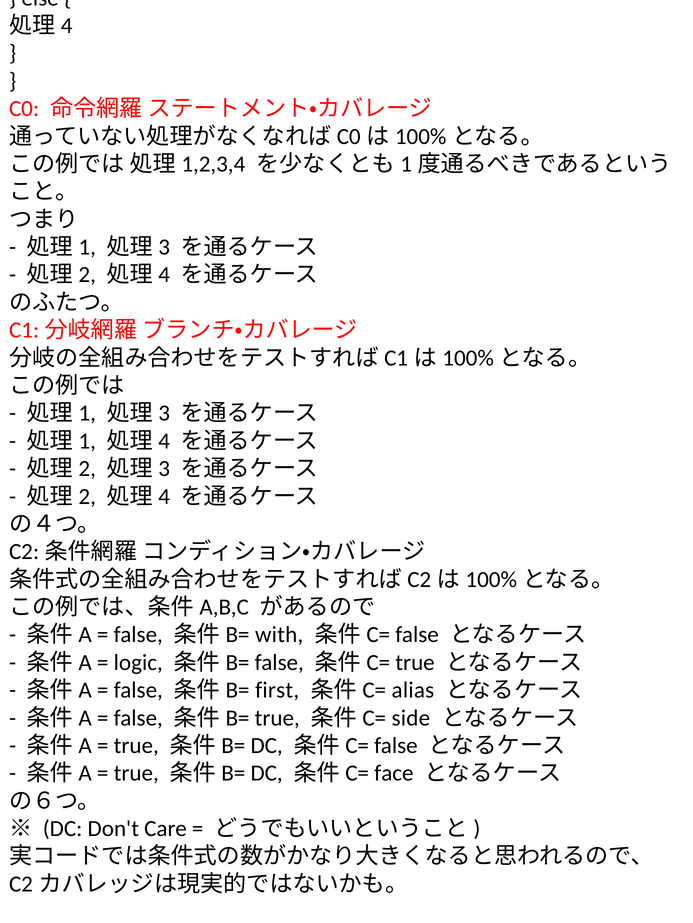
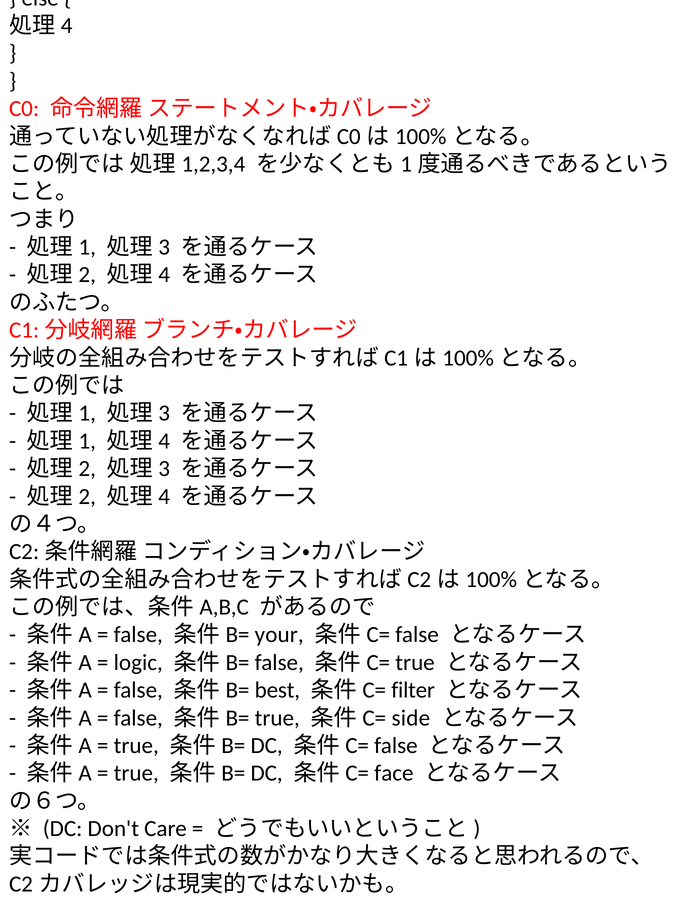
with: with -> your
first: first -> best
alias: alias -> filter
